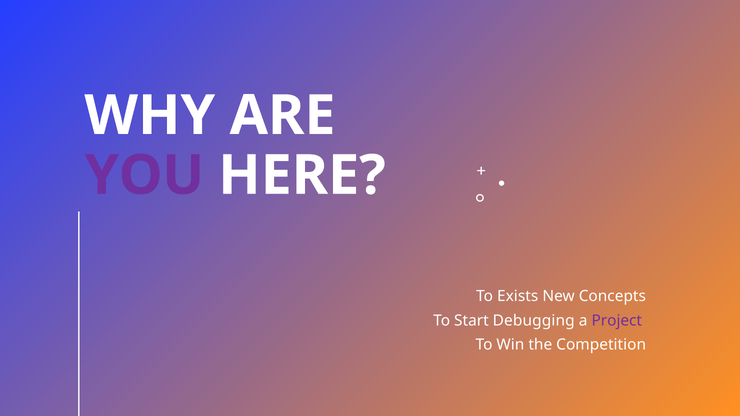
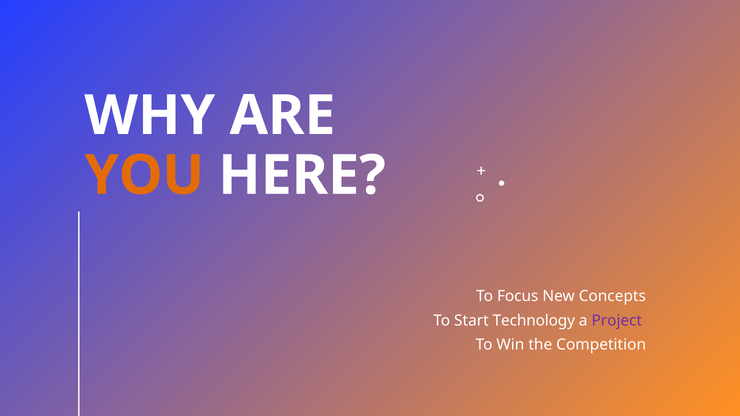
YOU colour: purple -> orange
Exists: Exists -> Focus
Debugging: Debugging -> Technology
